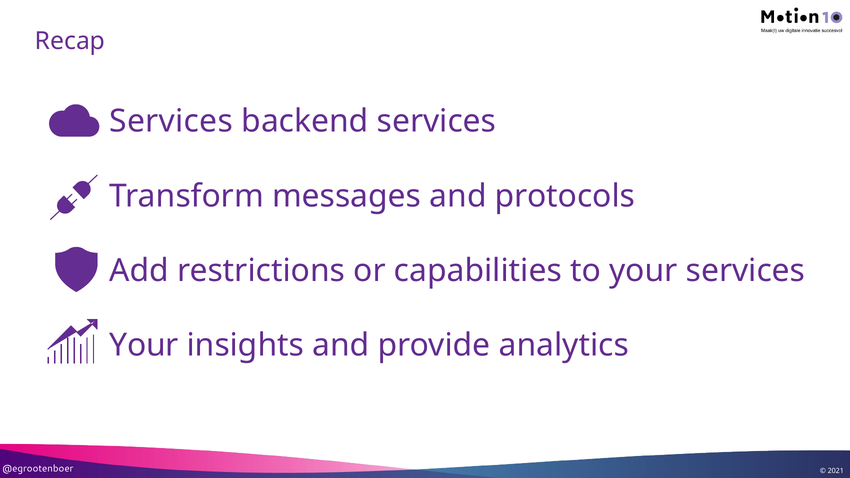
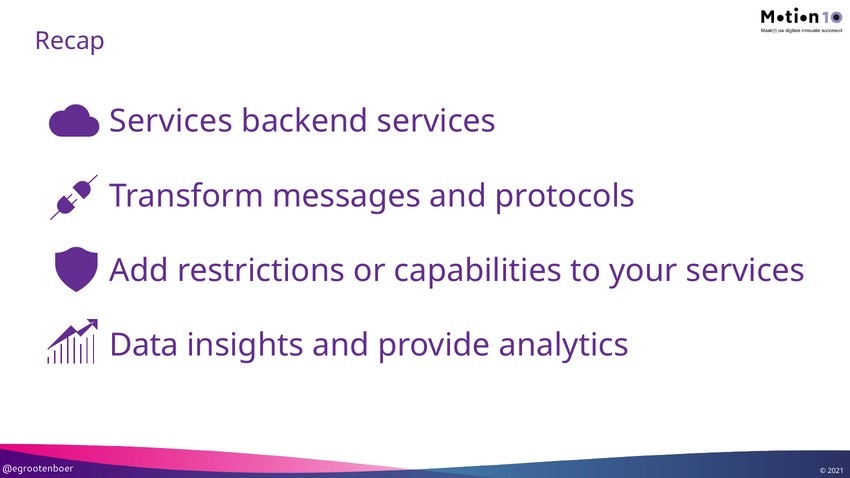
Your at (144, 345): Your -> Data
